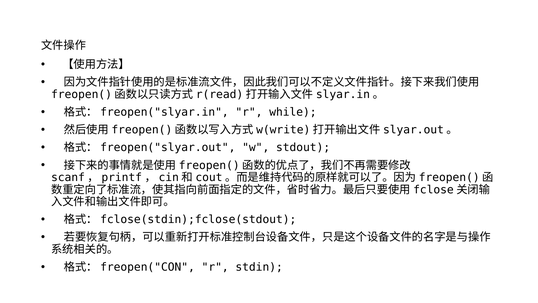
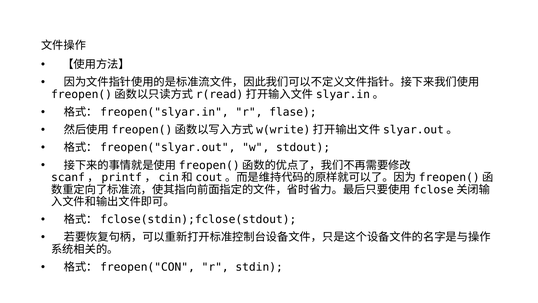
while: while -> flase
